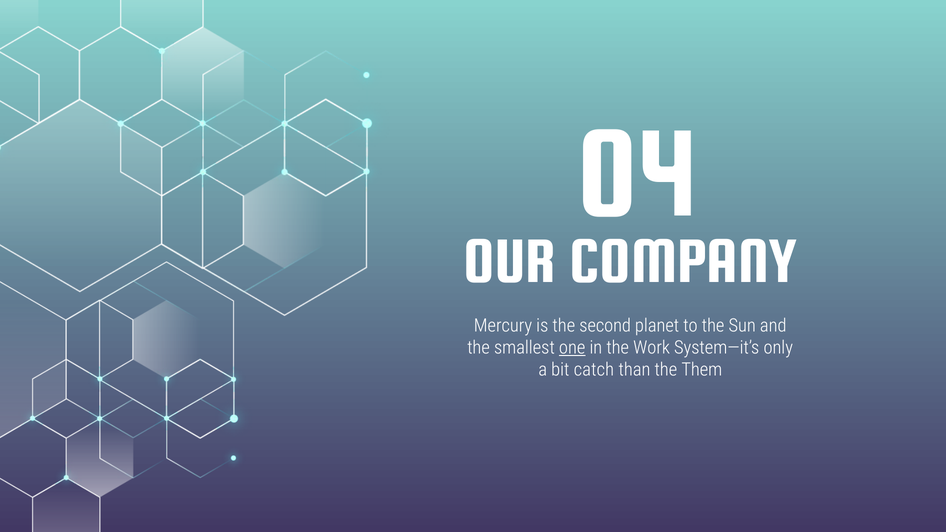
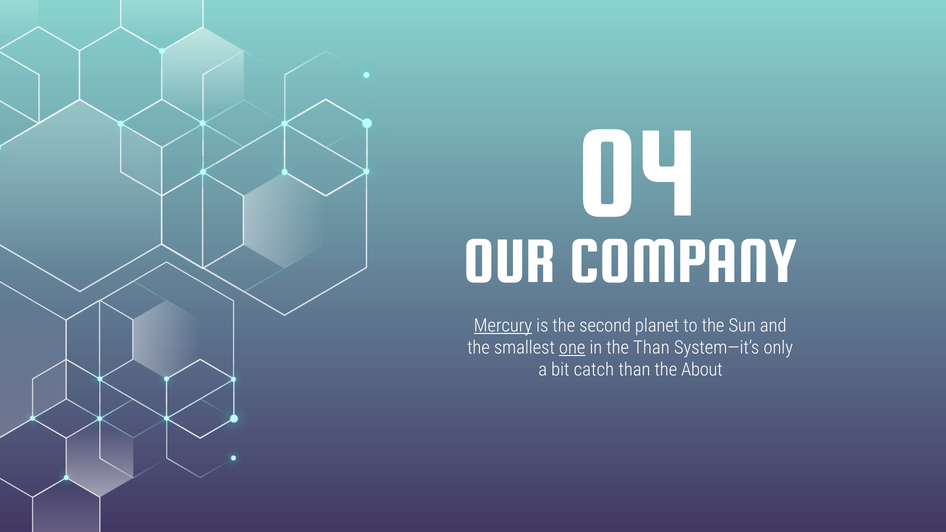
Mercury underline: none -> present
the Work: Work -> Than
Them: Them -> About
